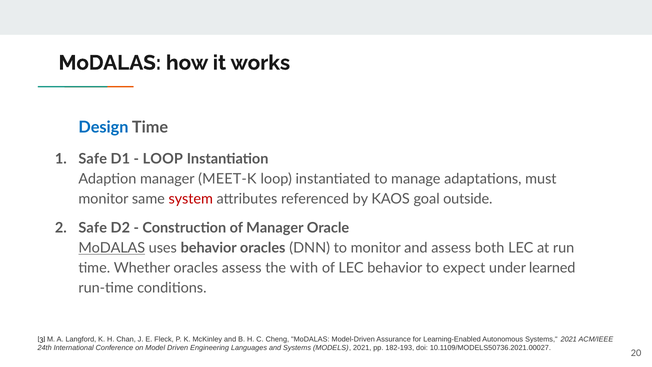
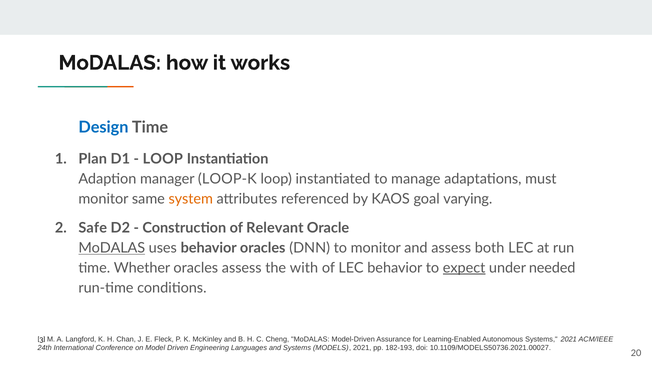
Safe at (93, 159): Safe -> Plan
MEET-K: MEET-K -> LOOP-K
system colour: red -> orange
outside: outside -> varying
of Manager: Manager -> Relevant
expect underline: none -> present
learned: learned -> needed
